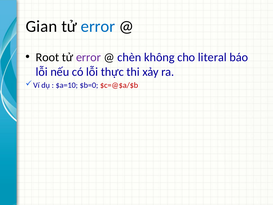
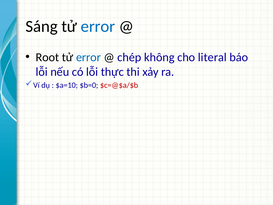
Gian: Gian -> Sáng
error at (88, 57) colour: purple -> blue
chèn: chèn -> chép
